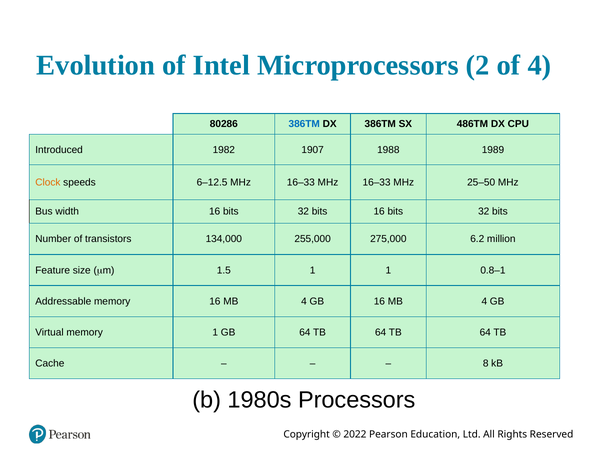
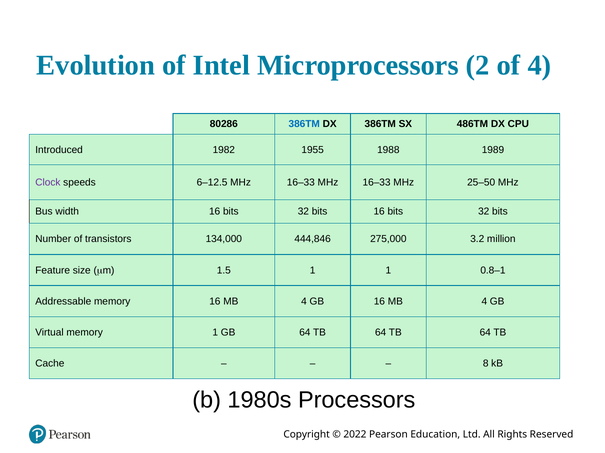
1907: 1907 -> 1955
Clock colour: orange -> purple
255,000: 255,000 -> 444,846
6.2: 6.2 -> 3.2
